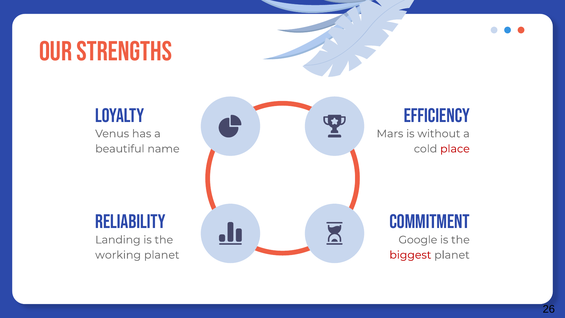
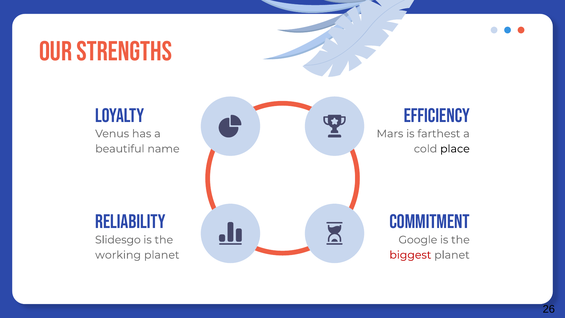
without: without -> farthest
place colour: red -> black
Landing: Landing -> Slidesgo
